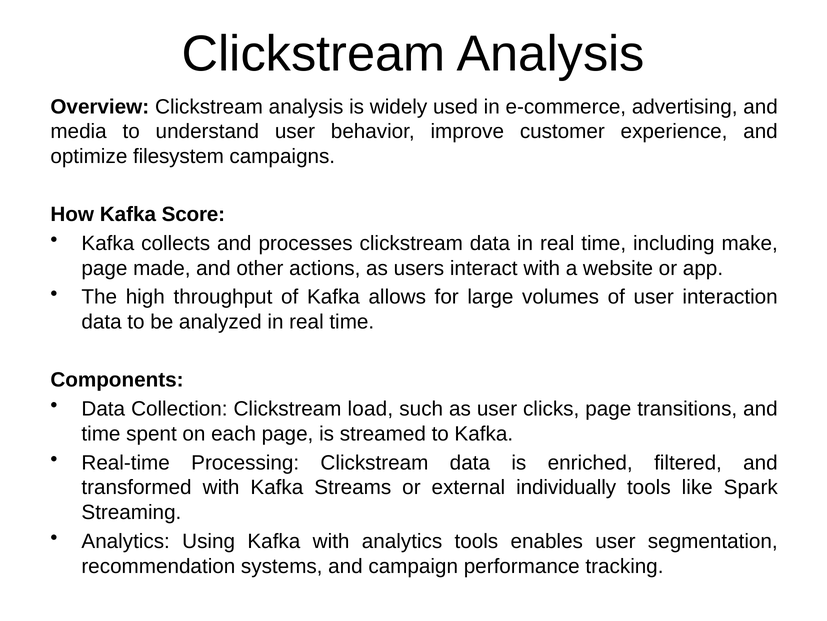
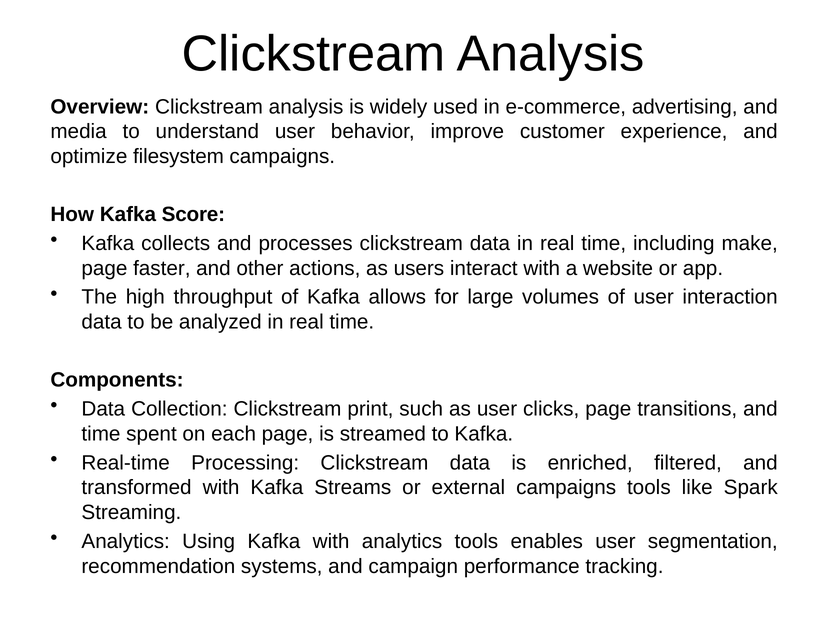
made: made -> faster
load: load -> print
external individually: individually -> campaigns
